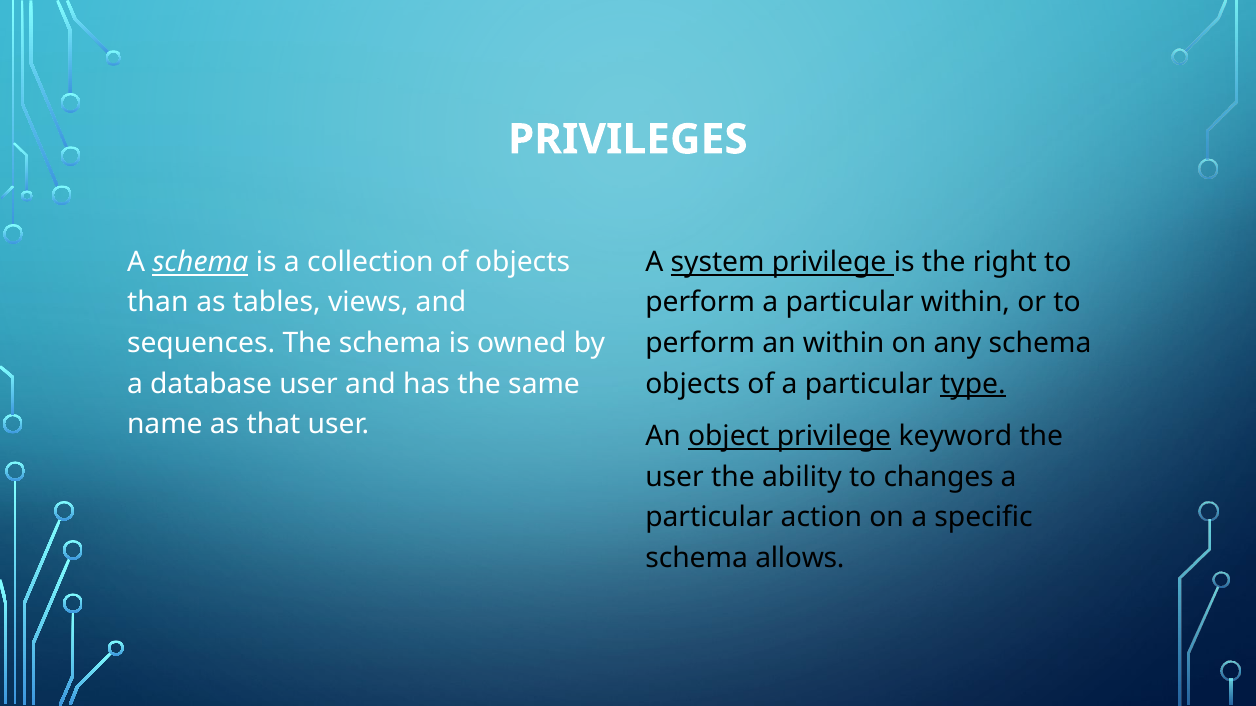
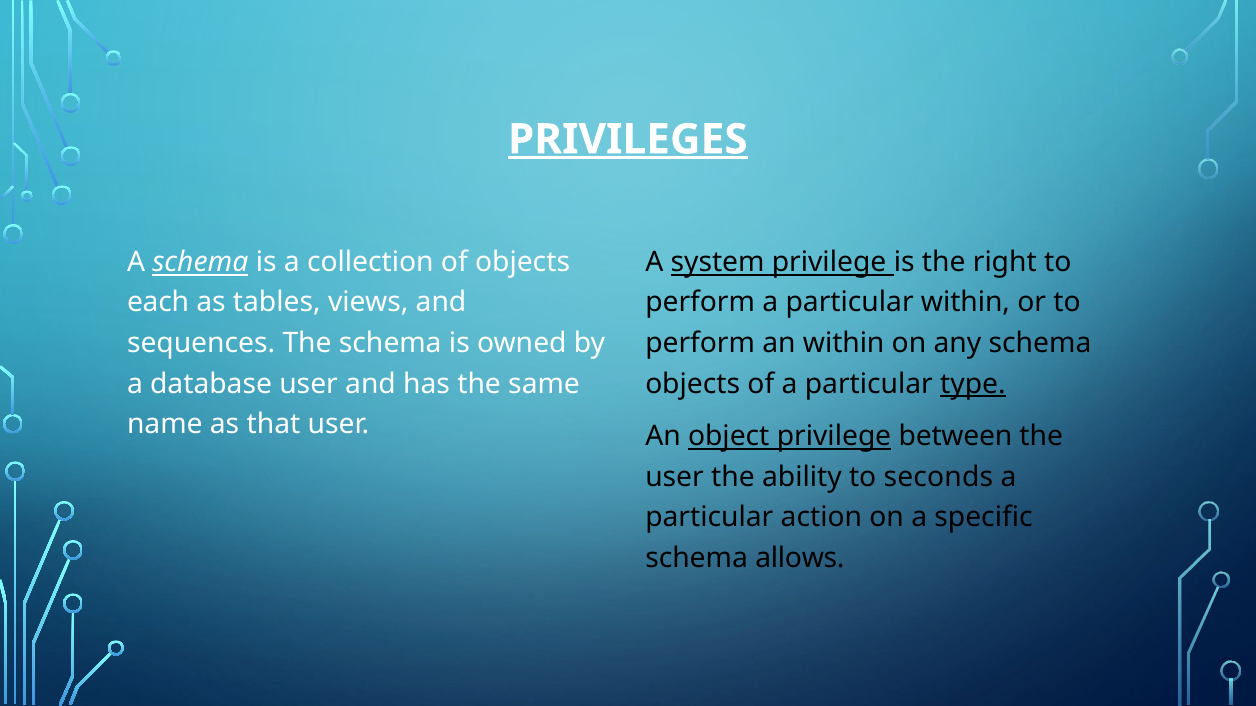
PRIVILEGES underline: none -> present
than: than -> each
keyword: keyword -> between
changes: changes -> seconds
